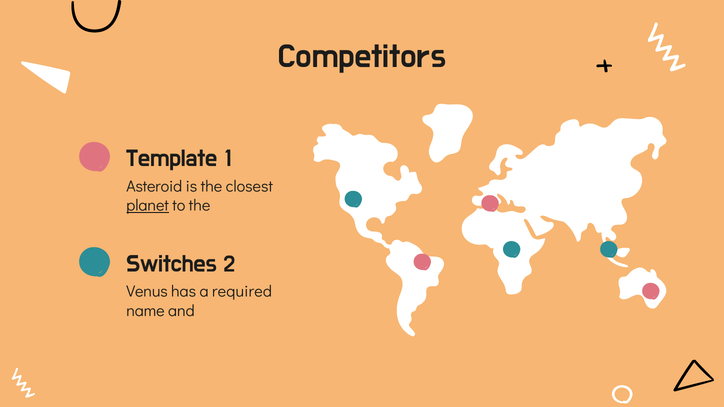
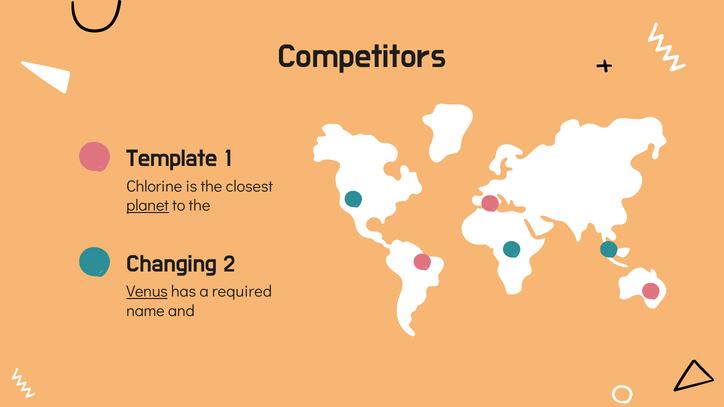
Asteroid: Asteroid -> Chlorine
Switches: Switches -> Changing
Venus underline: none -> present
